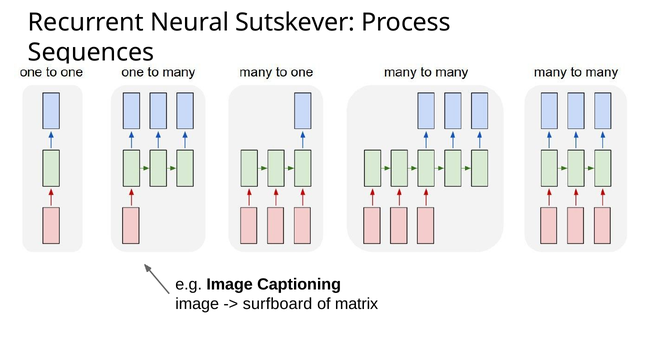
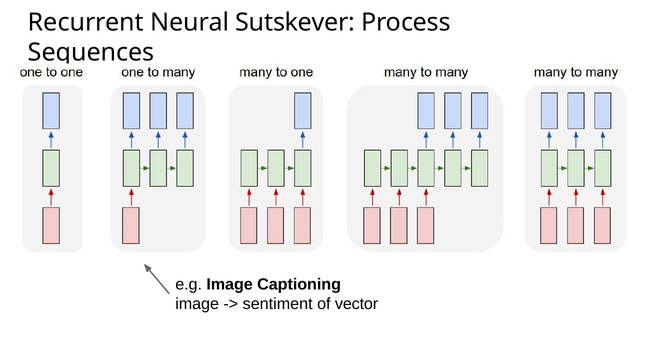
surfboard: surfboard -> sentiment
matrix: matrix -> vector
